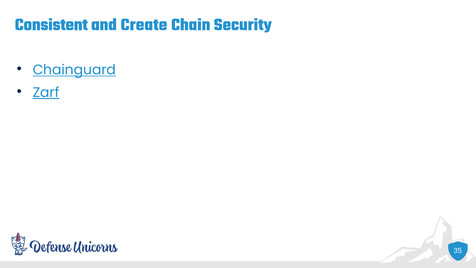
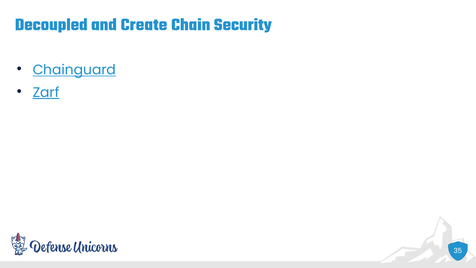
Consistent: Consistent -> Decoupled
